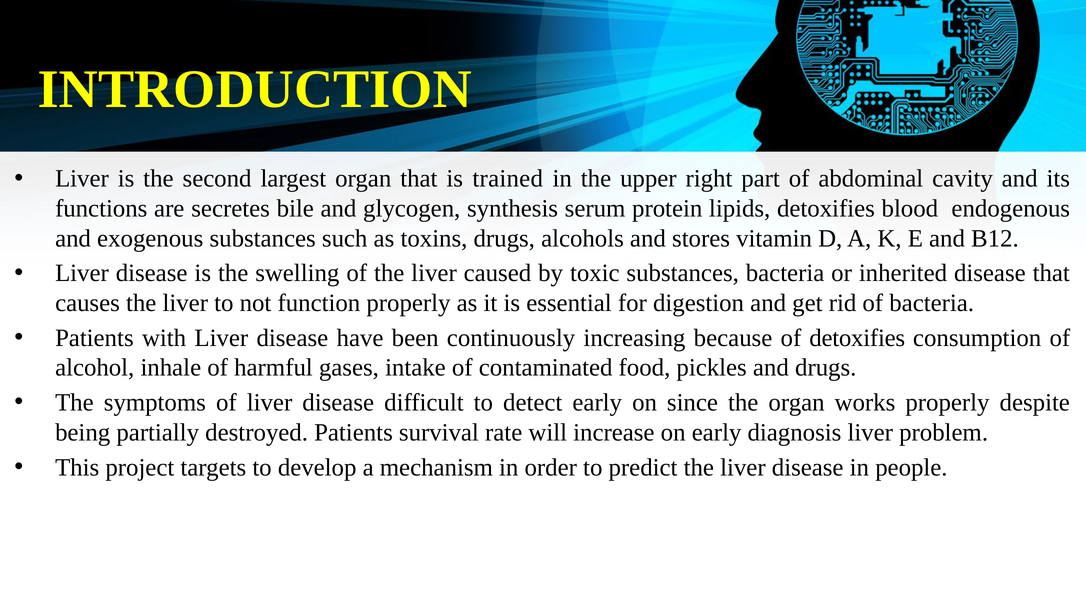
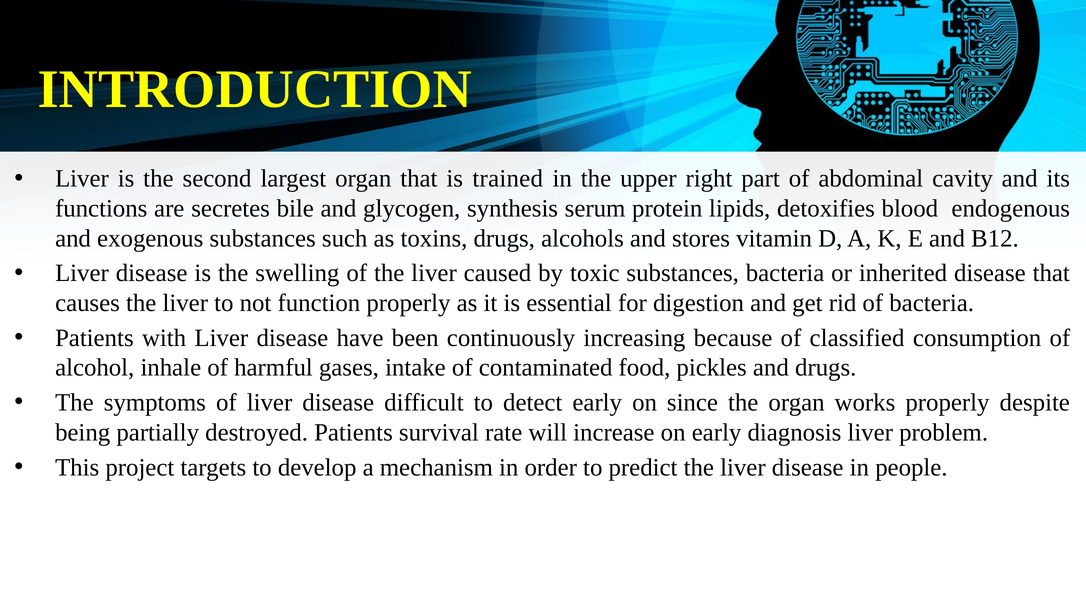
of detoxifies: detoxifies -> classified
